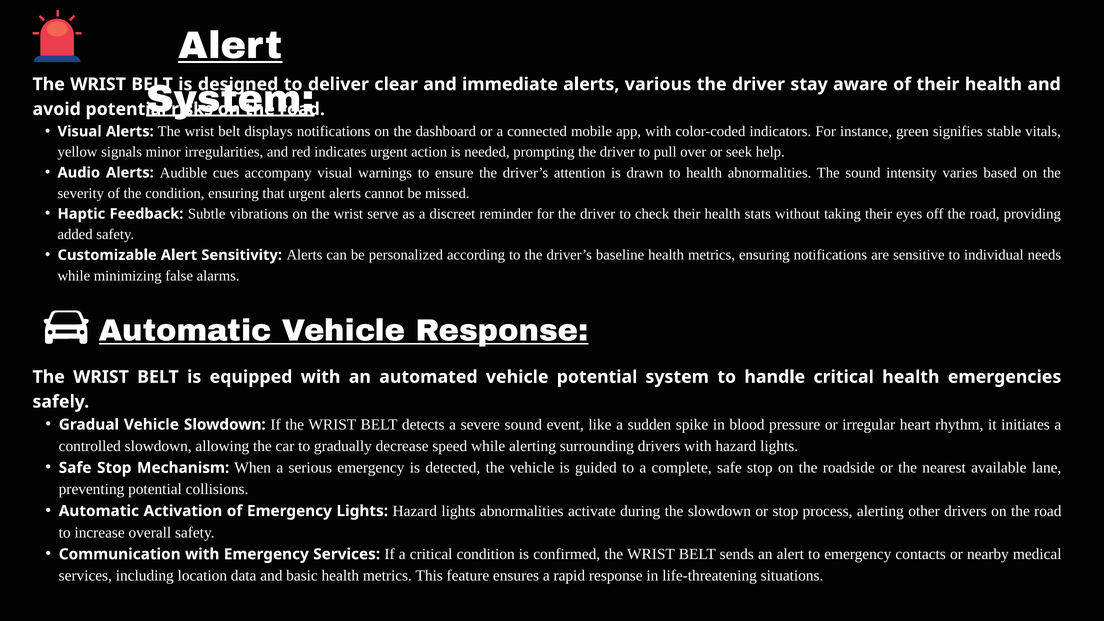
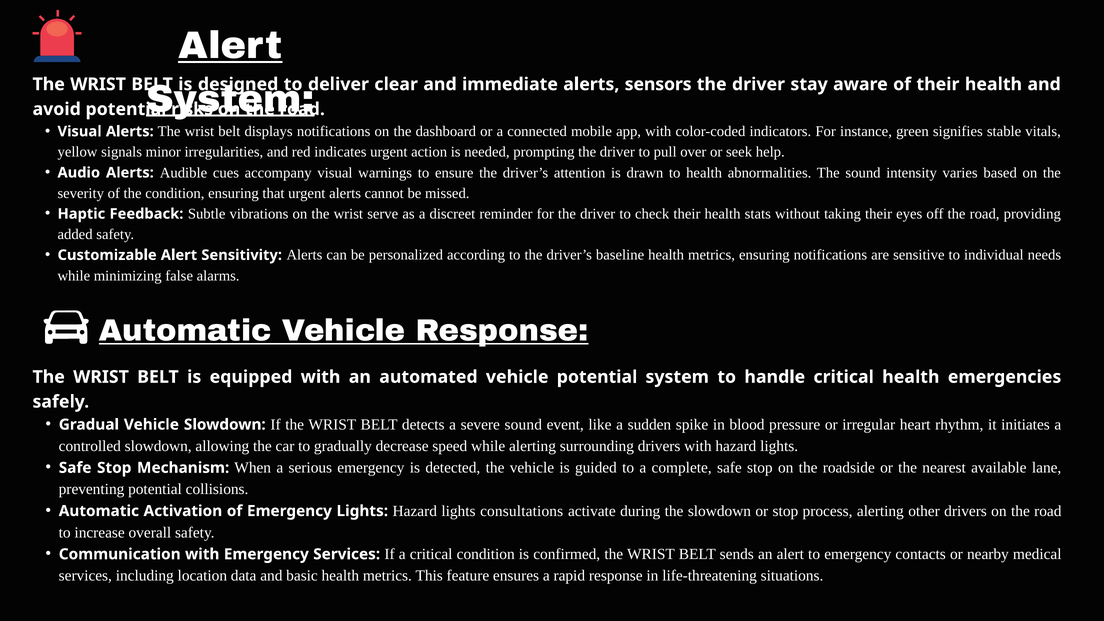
various: various -> sensors
lights abnormalities: abnormalities -> consultations
